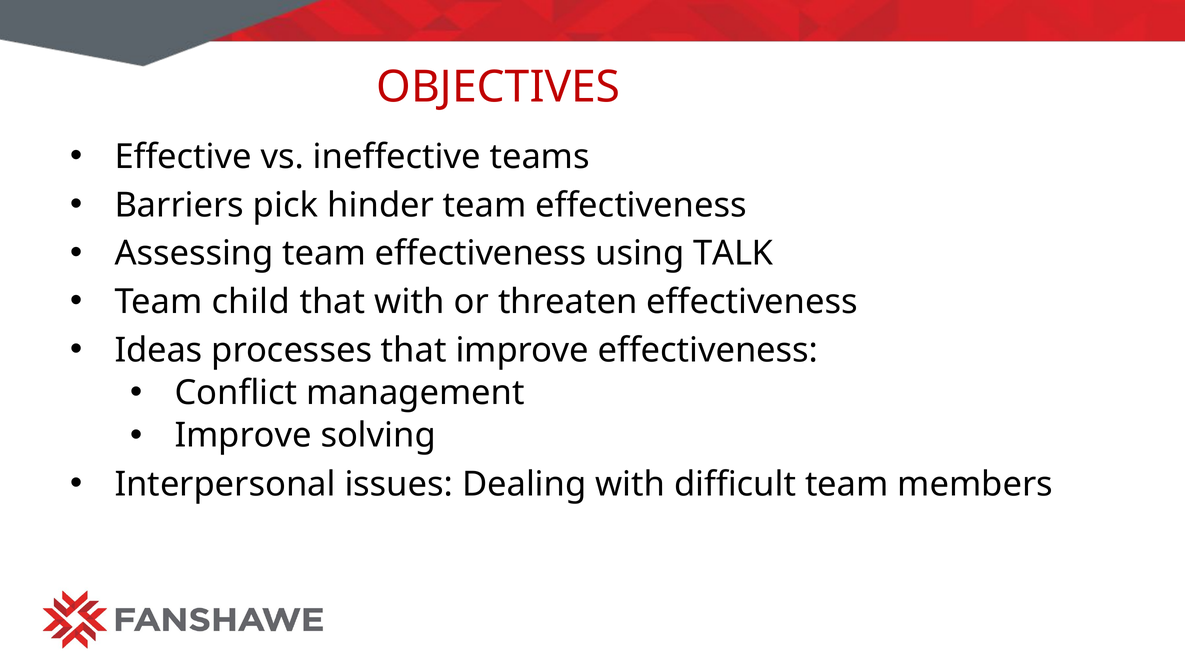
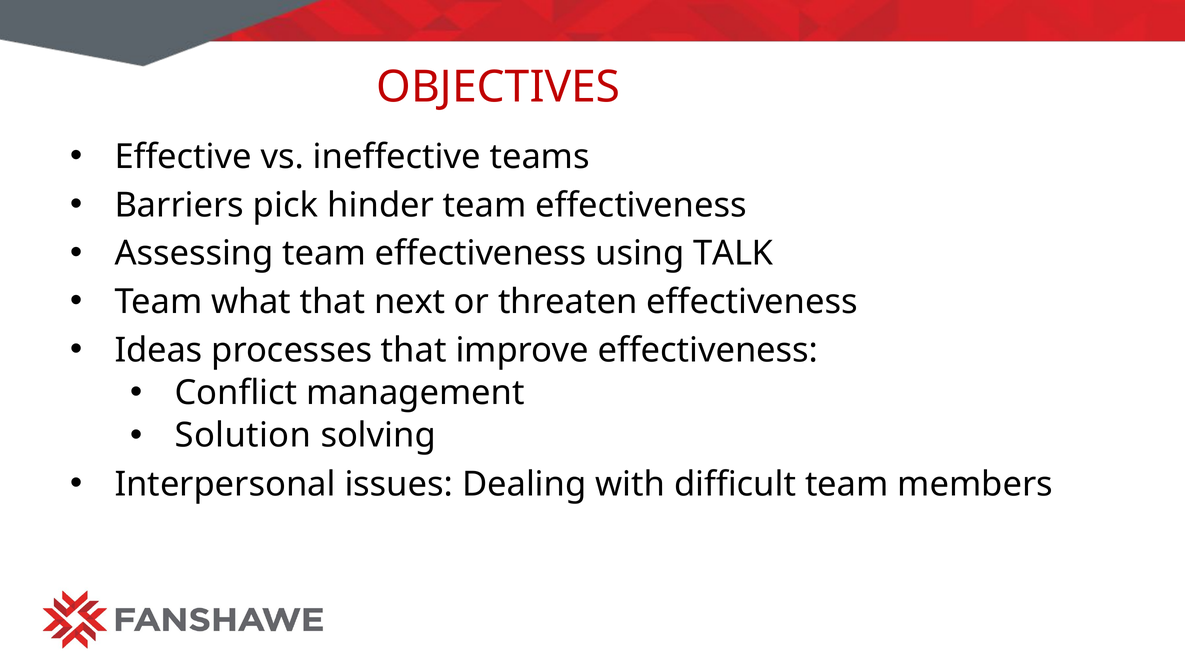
child: child -> what
that with: with -> next
Improve at (243, 436): Improve -> Solution
